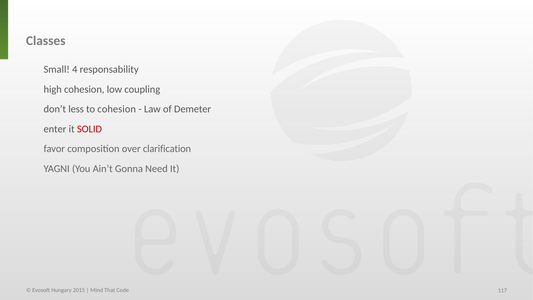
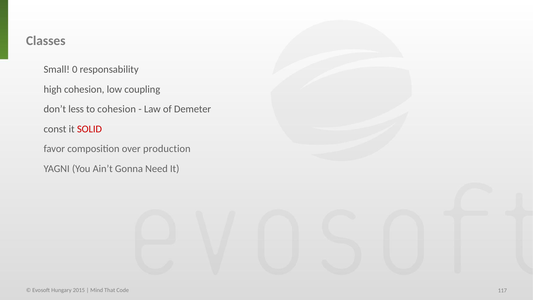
4: 4 -> 0
enter: enter -> const
clarification: clarification -> production
